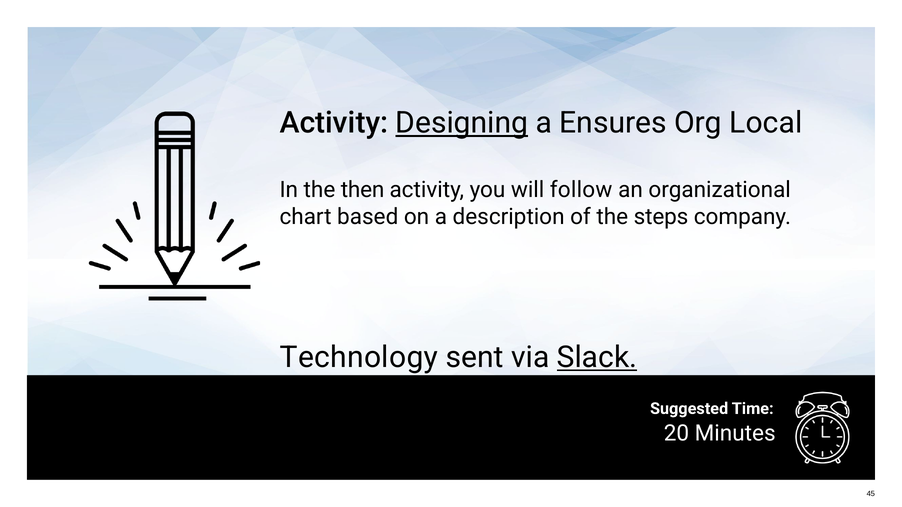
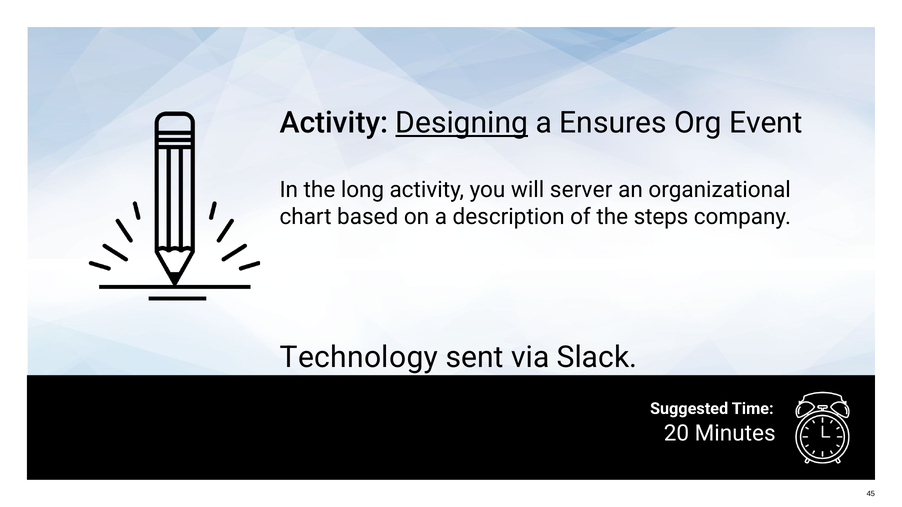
Local: Local -> Event
then: then -> long
follow: follow -> server
Slack underline: present -> none
